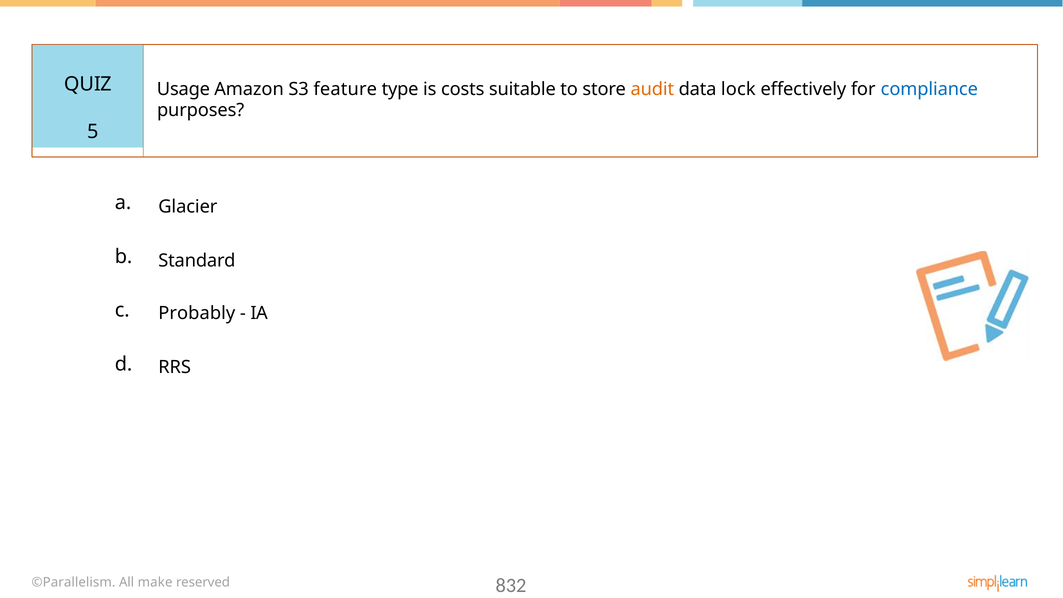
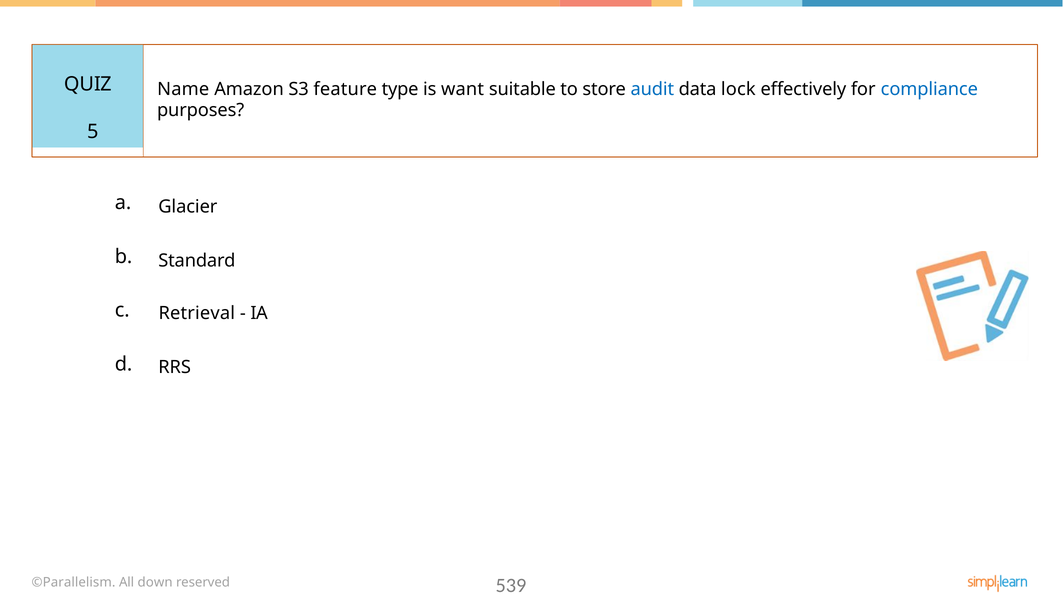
Usage: Usage -> Name
costs: costs -> want
audit colour: orange -> blue
Probably: Probably -> Retrieval
make: make -> down
832: 832 -> 539
